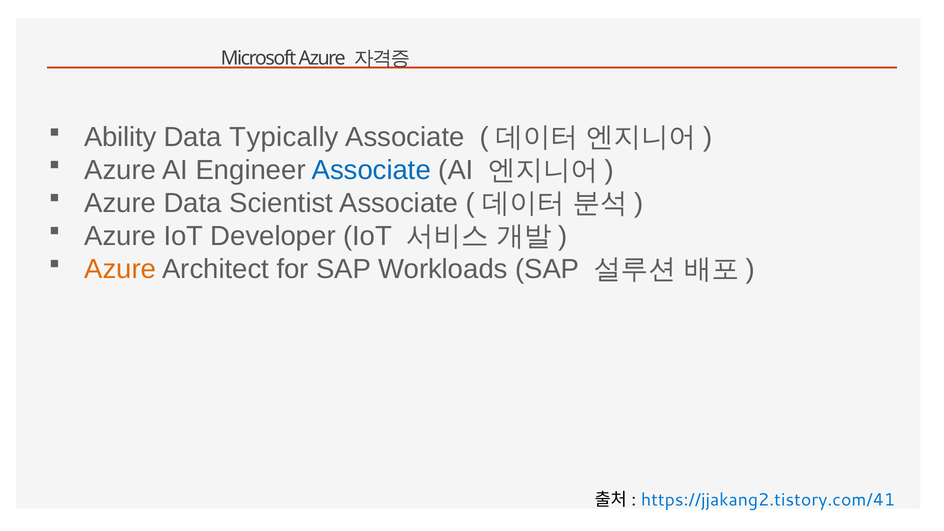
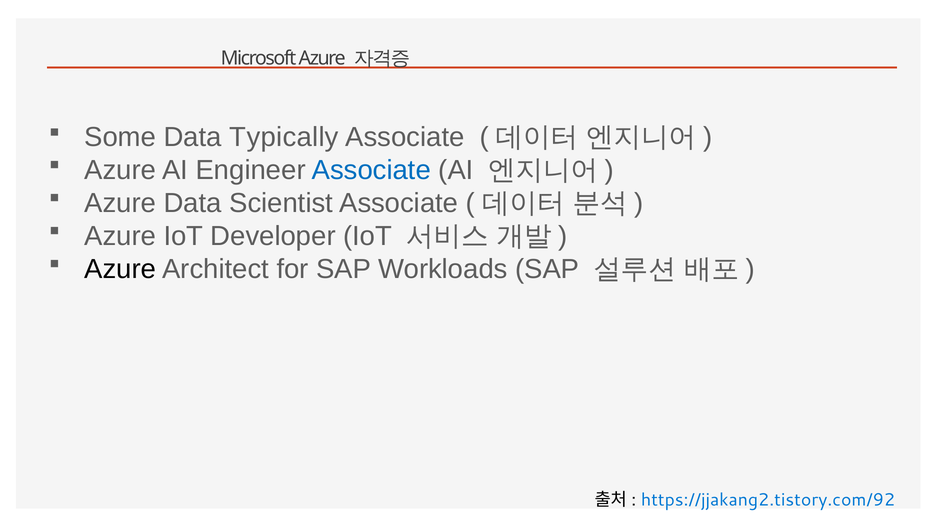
Ability: Ability -> Some
Azure at (120, 269) colour: orange -> black
https://jjakang2.tistory.com/41: https://jjakang2.tistory.com/41 -> https://jjakang2.tistory.com/92
